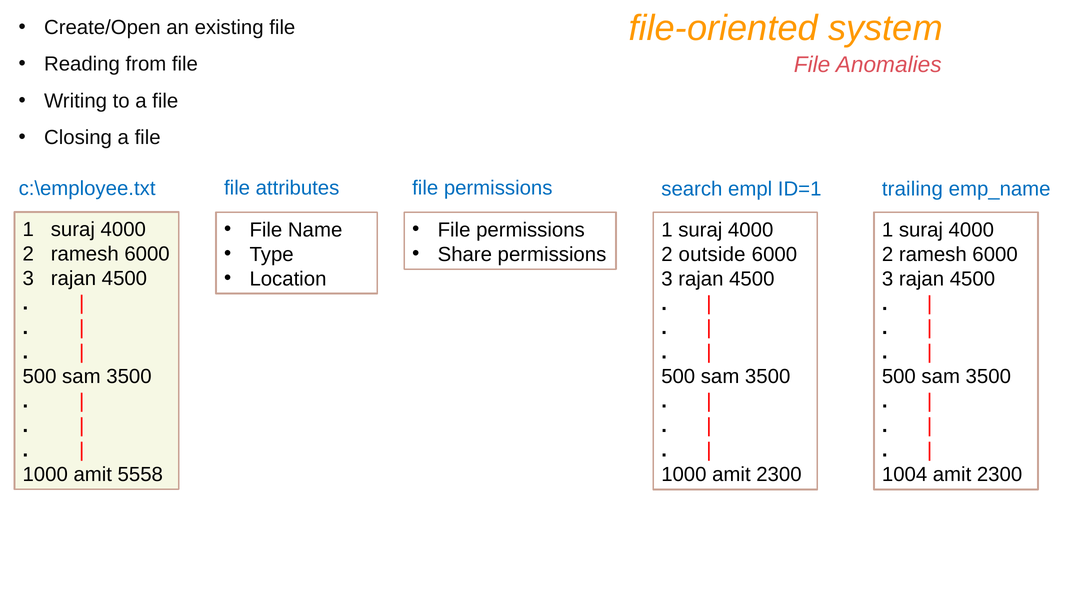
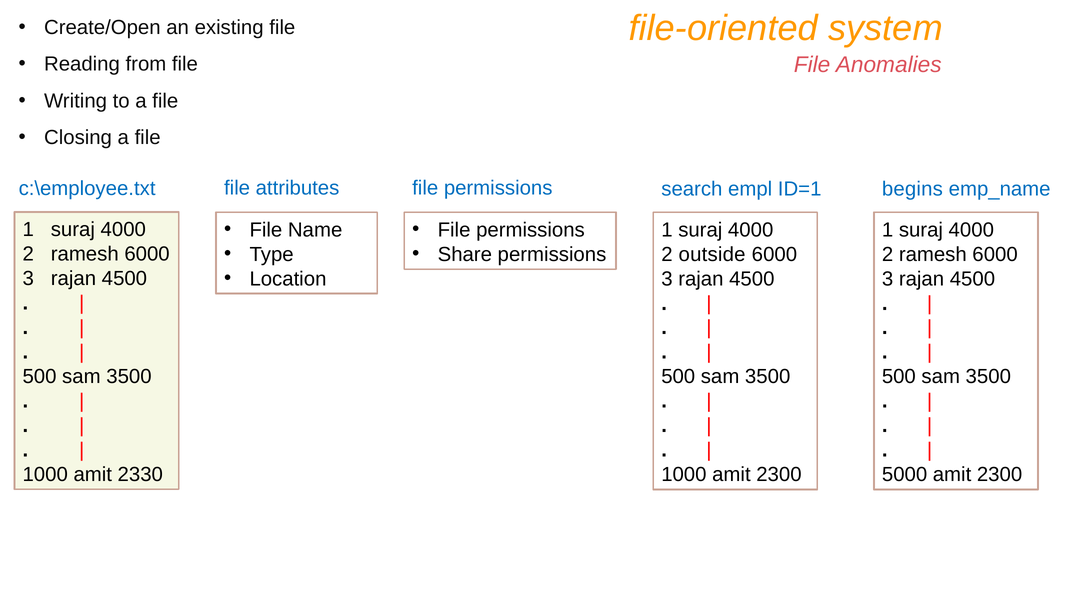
trailing: trailing -> begins
5558: 5558 -> 2330
1004: 1004 -> 5000
